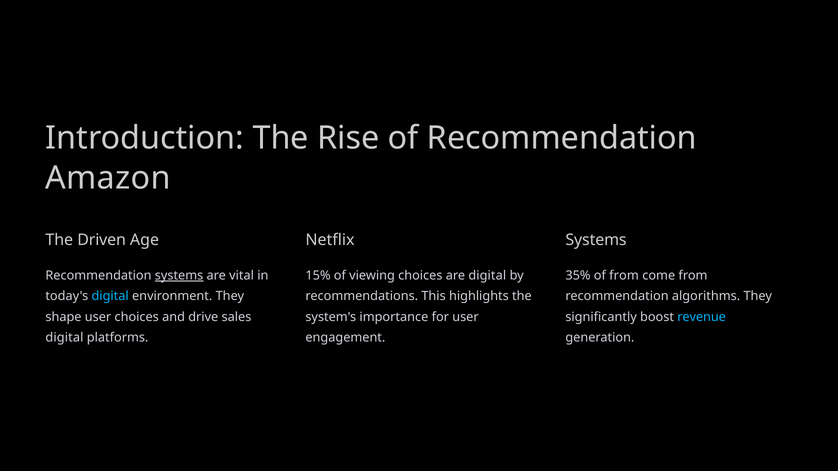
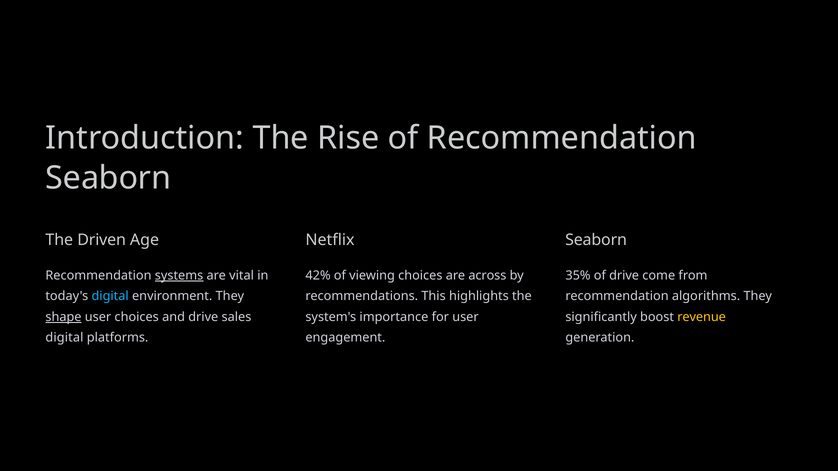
Amazon at (108, 178): Amazon -> Seaborn
Systems at (596, 240): Systems -> Seaborn
15%: 15% -> 42%
are digital: digital -> across
of from: from -> drive
shape underline: none -> present
revenue colour: light blue -> yellow
